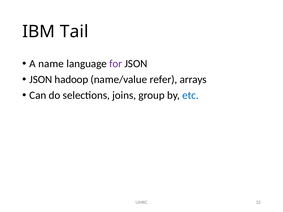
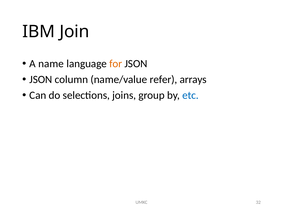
Tail: Tail -> Join
for colour: purple -> orange
hadoop: hadoop -> column
